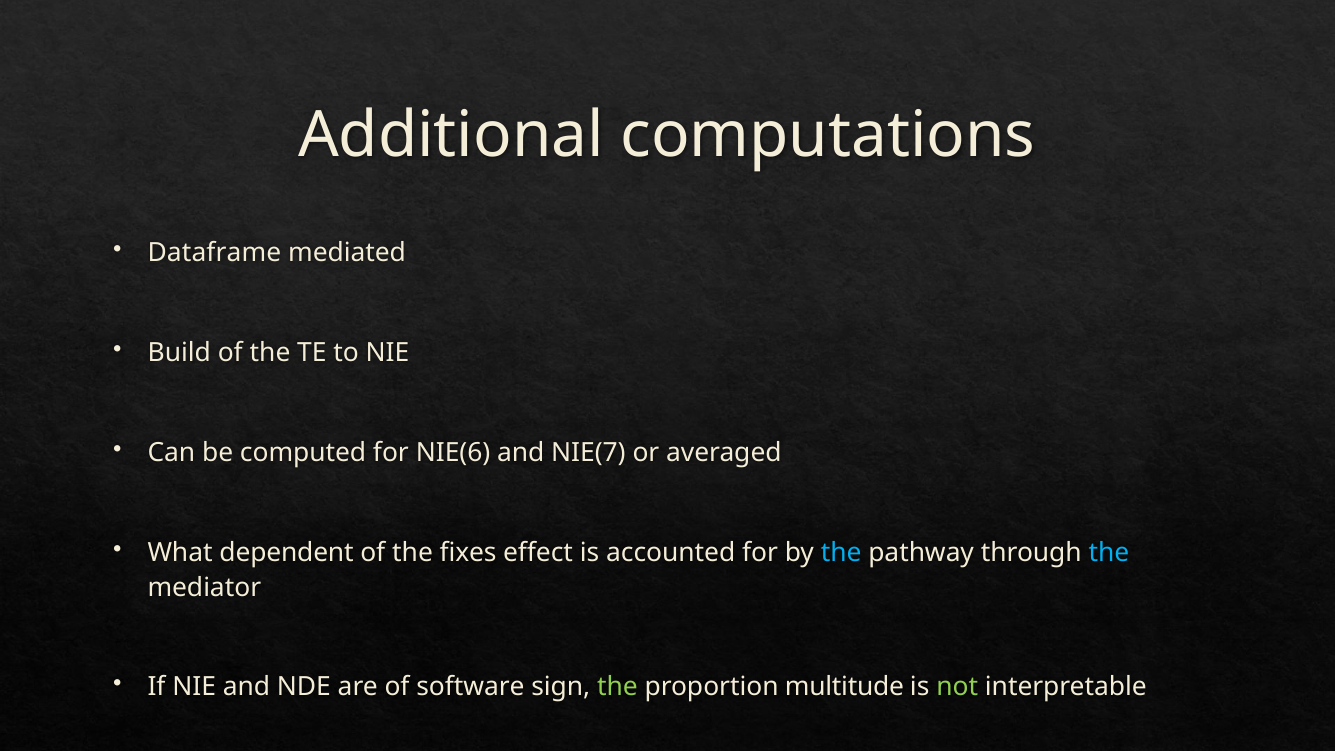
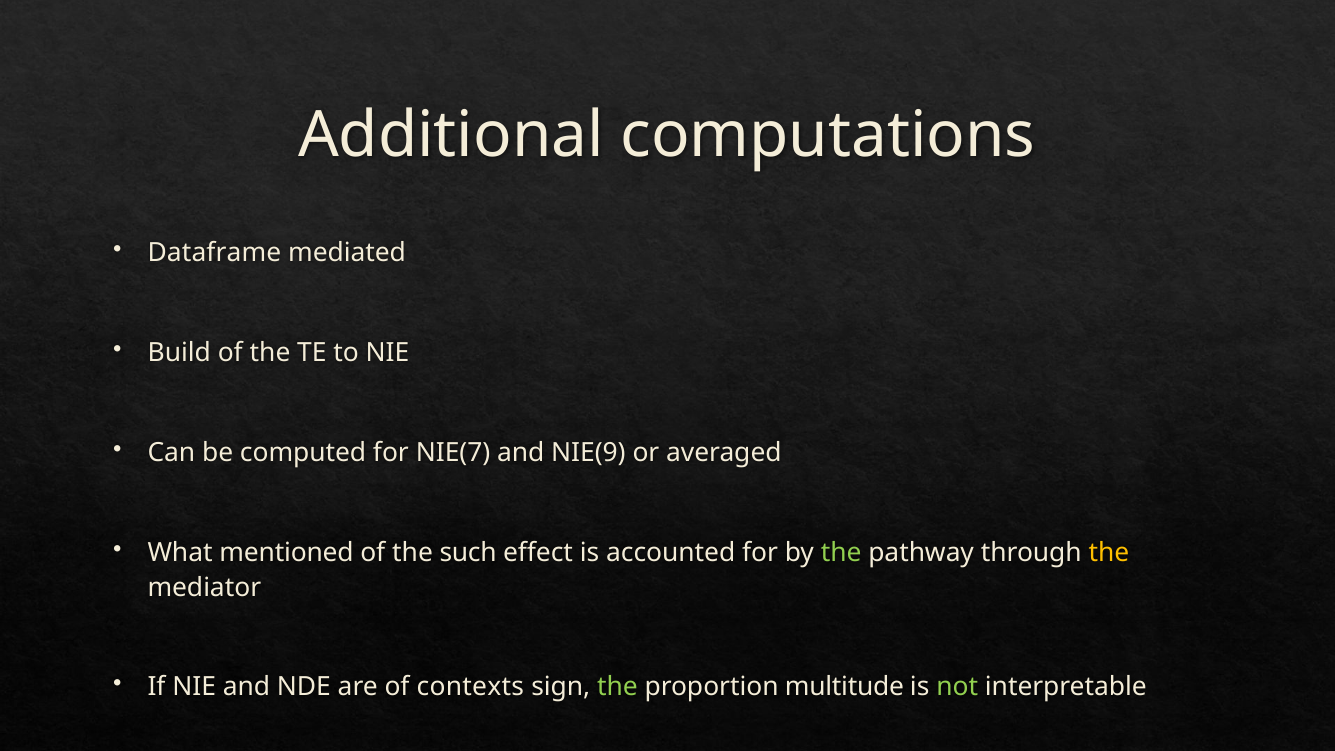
NIE(6: NIE(6 -> NIE(7
NIE(7: NIE(7 -> NIE(9
dependent: dependent -> mentioned
fixes: fixes -> such
the at (841, 552) colour: light blue -> light green
the at (1109, 552) colour: light blue -> yellow
software: software -> contexts
